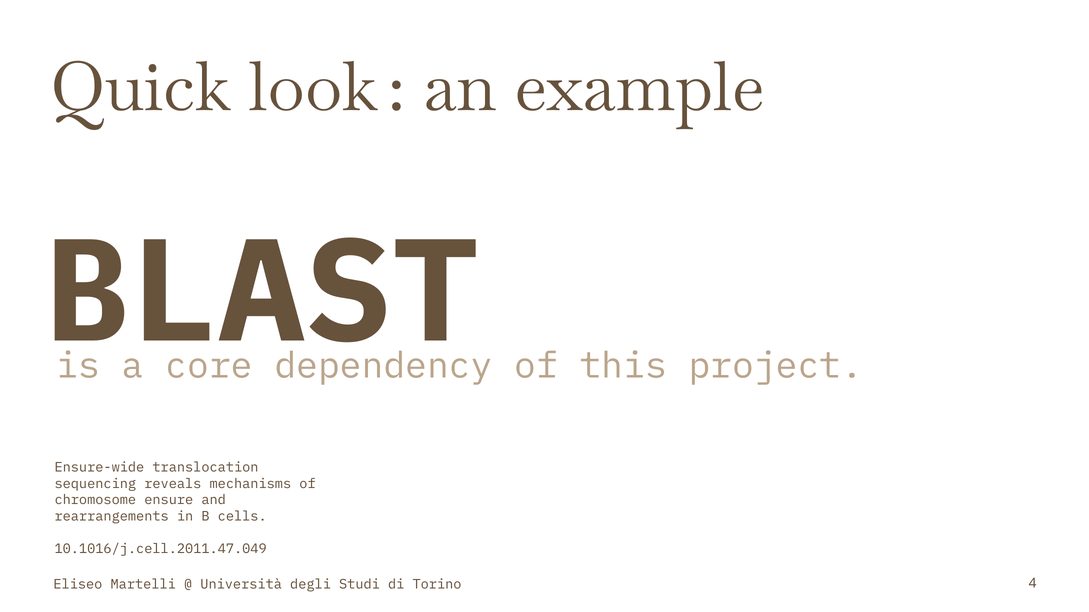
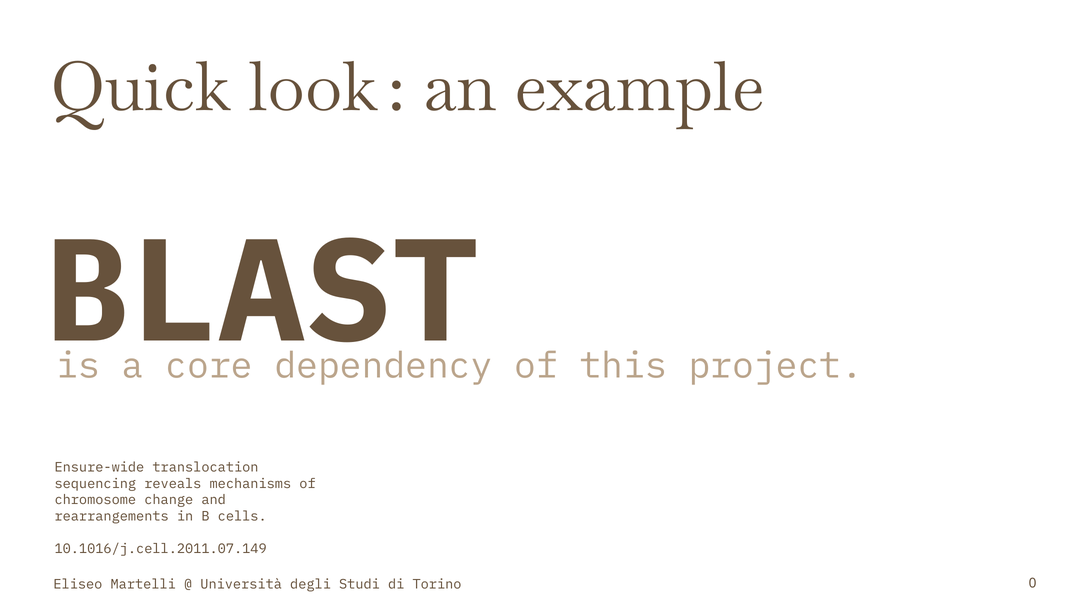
ensure: ensure -> change
10.1016/j.cell.2011.47.049: 10.1016/j.cell.2011.47.049 -> 10.1016/j.cell.2011.07.149
4: 4 -> 0
